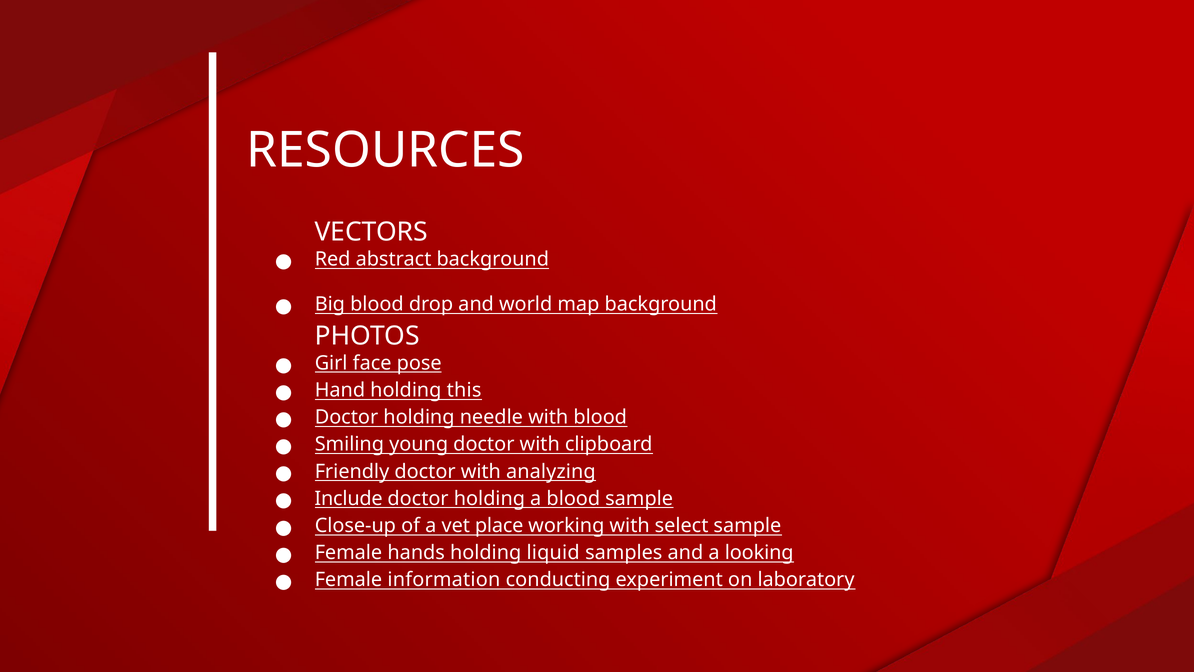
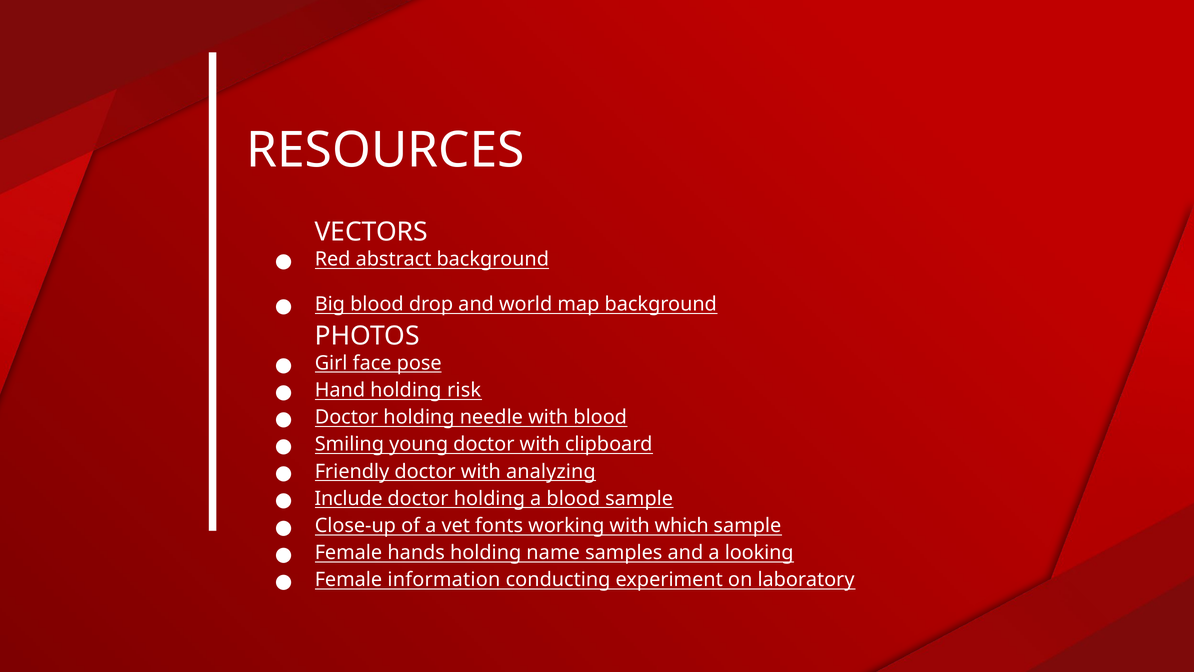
this: this -> risk
place: place -> fonts
select: select -> which
liquid: liquid -> name
